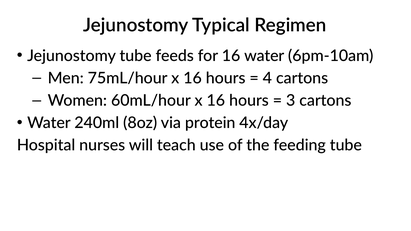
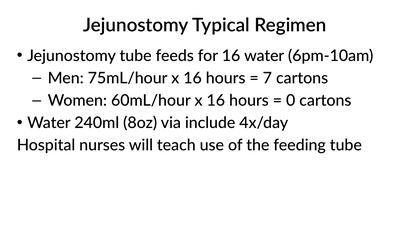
4: 4 -> 7
3: 3 -> 0
protein: protein -> include
